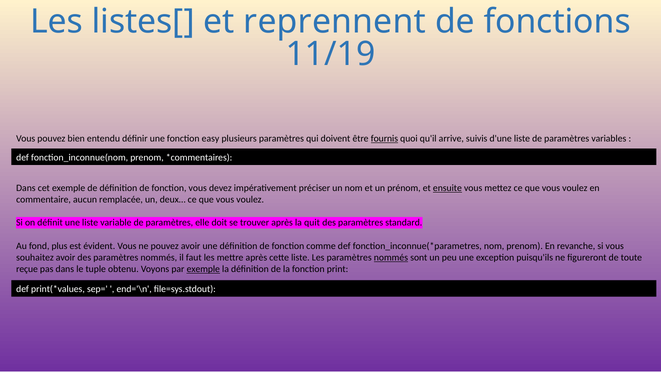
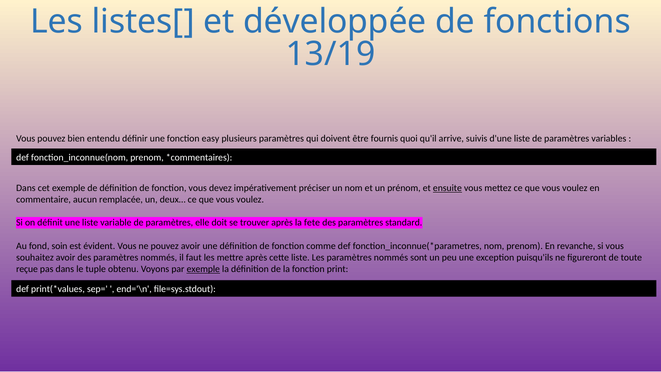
reprennent: reprennent -> développée
11/19: 11/19 -> 13/19
fournis underline: present -> none
quit: quit -> fete
plus: plus -> soin
nommés at (391, 257) underline: present -> none
